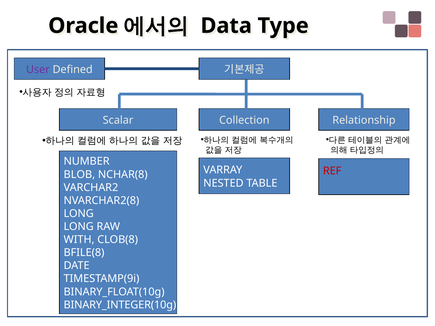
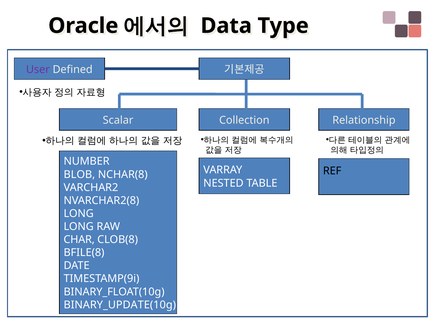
REF colour: red -> black
WITH: WITH -> CHAR
BINARY_INTEGER(10g: BINARY_INTEGER(10g -> BINARY_UPDATE(10g
